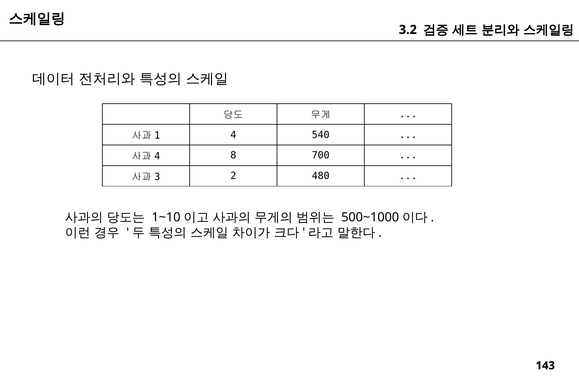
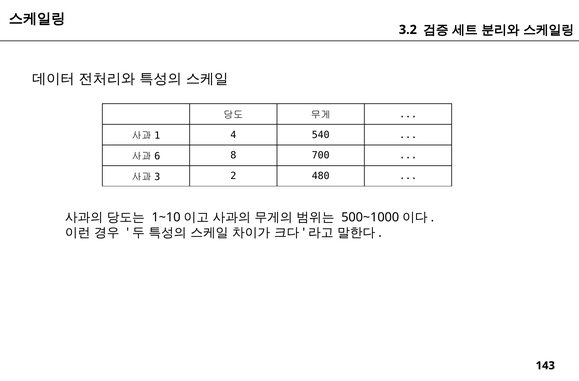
4 at (157, 156): 4 -> 6
